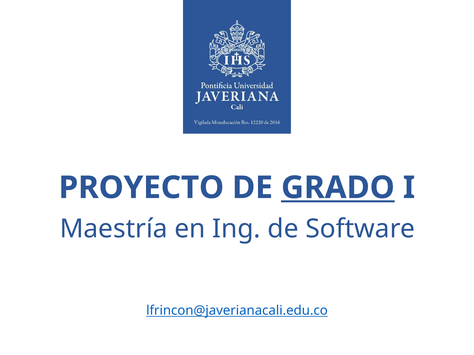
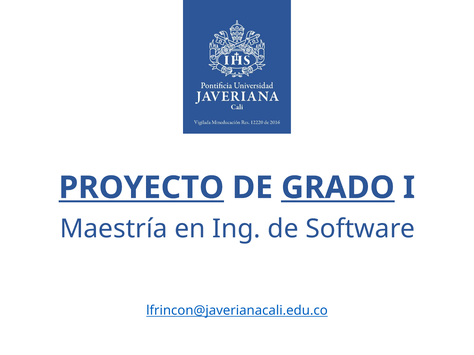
PROYECTO underline: none -> present
